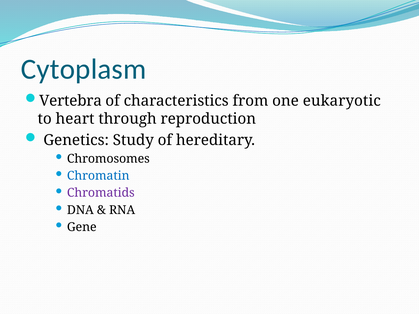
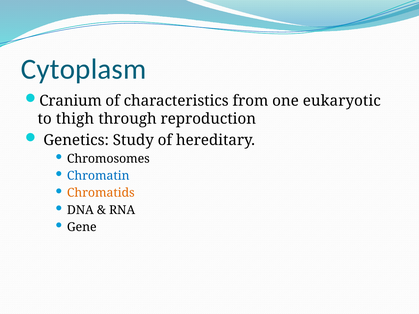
Vertebra: Vertebra -> Cranium
heart: heart -> thigh
Chromatids colour: purple -> orange
